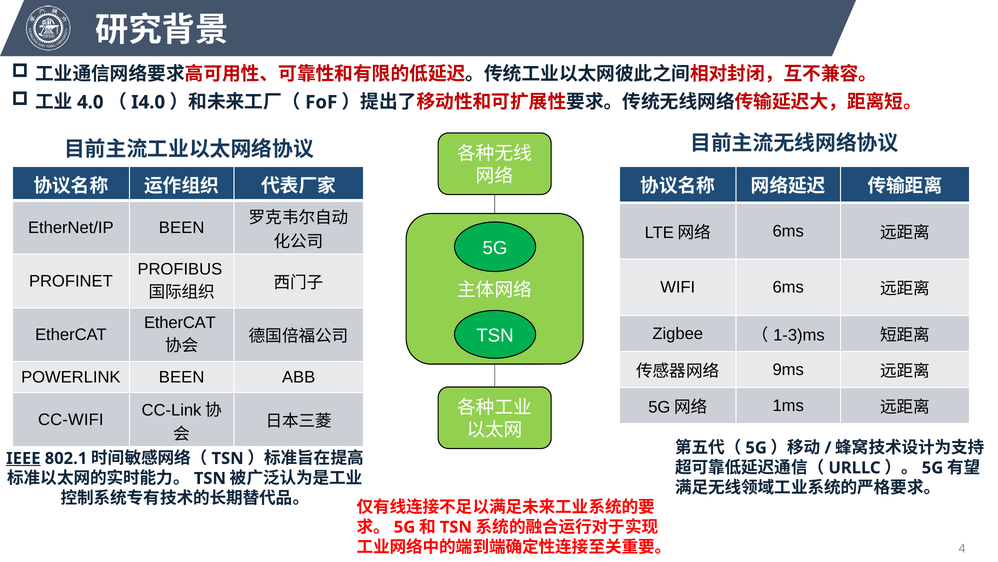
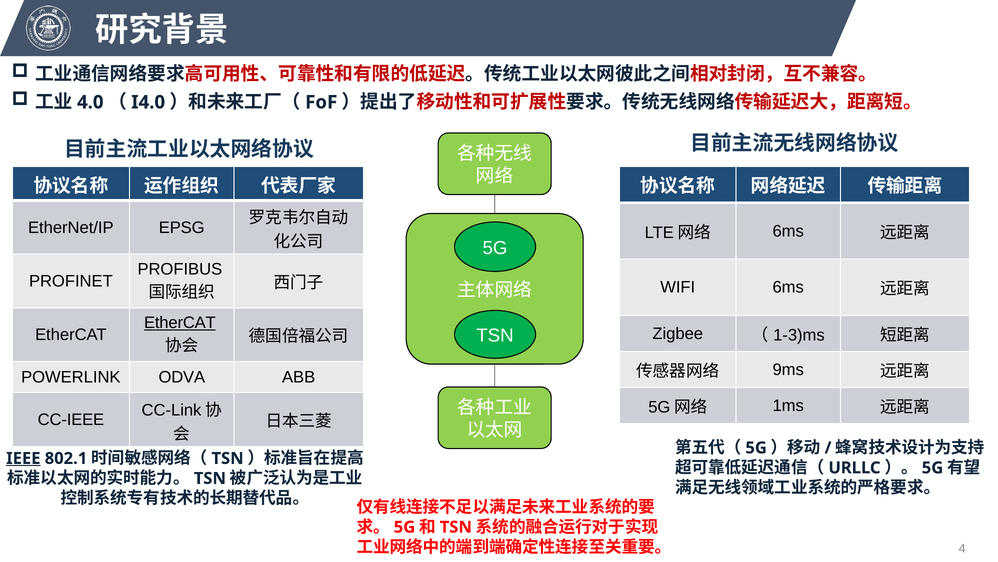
EtherNet/IP BEEN: BEEN -> EPSG
EtherCAT at (180, 323) underline: none -> present
POWERLINK BEEN: BEEN -> ODVA
CC-WIFI: CC-WIFI -> CC-IEEE
